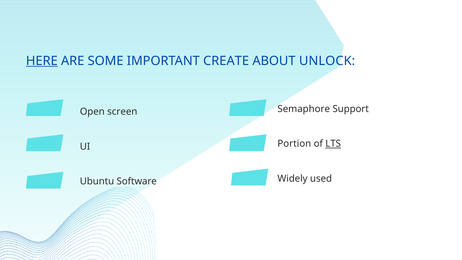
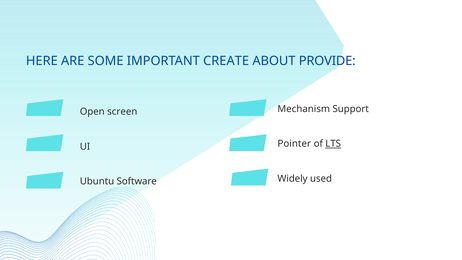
HERE underline: present -> none
UNLOCK: UNLOCK -> PROVIDE
Semaphore: Semaphore -> Mechanism
Portion: Portion -> Pointer
